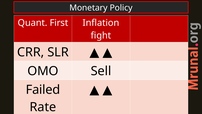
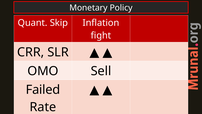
First: First -> Skip
